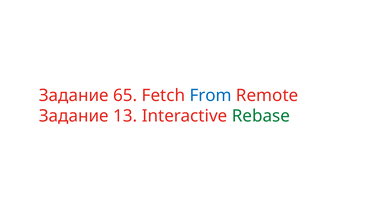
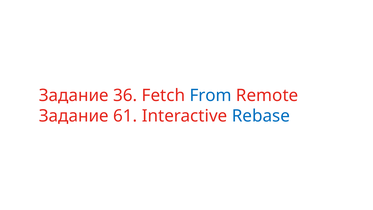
65: 65 -> 36
13: 13 -> 61
Rebase colour: green -> blue
